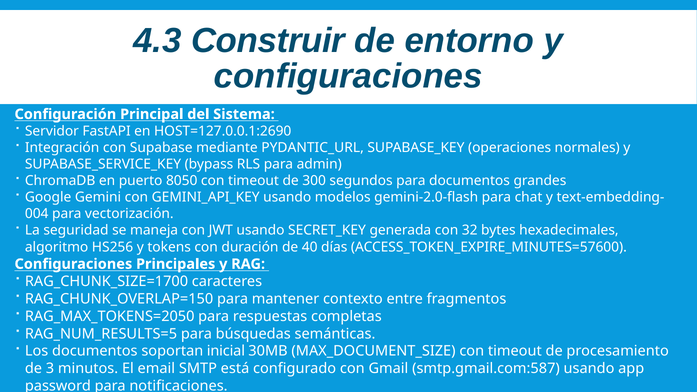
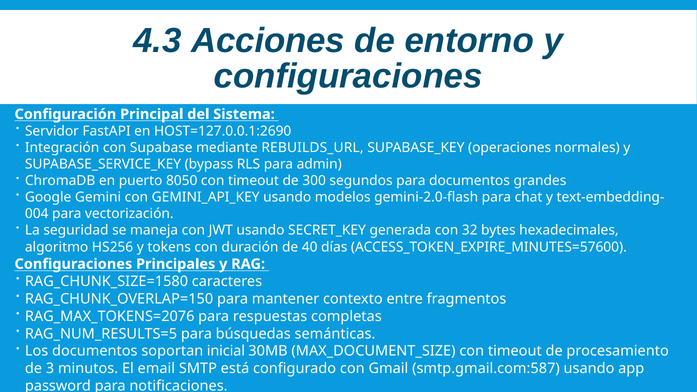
Construir: Construir -> Acciones
PYDANTIC_URL: PYDANTIC_URL -> REBUILDS_URL
RAG_CHUNK_SIZE=1700: RAG_CHUNK_SIZE=1700 -> RAG_CHUNK_SIZE=1580
RAG_MAX_TOKENS=2050: RAG_MAX_TOKENS=2050 -> RAG_MAX_TOKENS=2076
